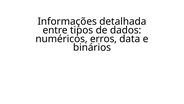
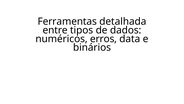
Informações: Informações -> Ferramentas
